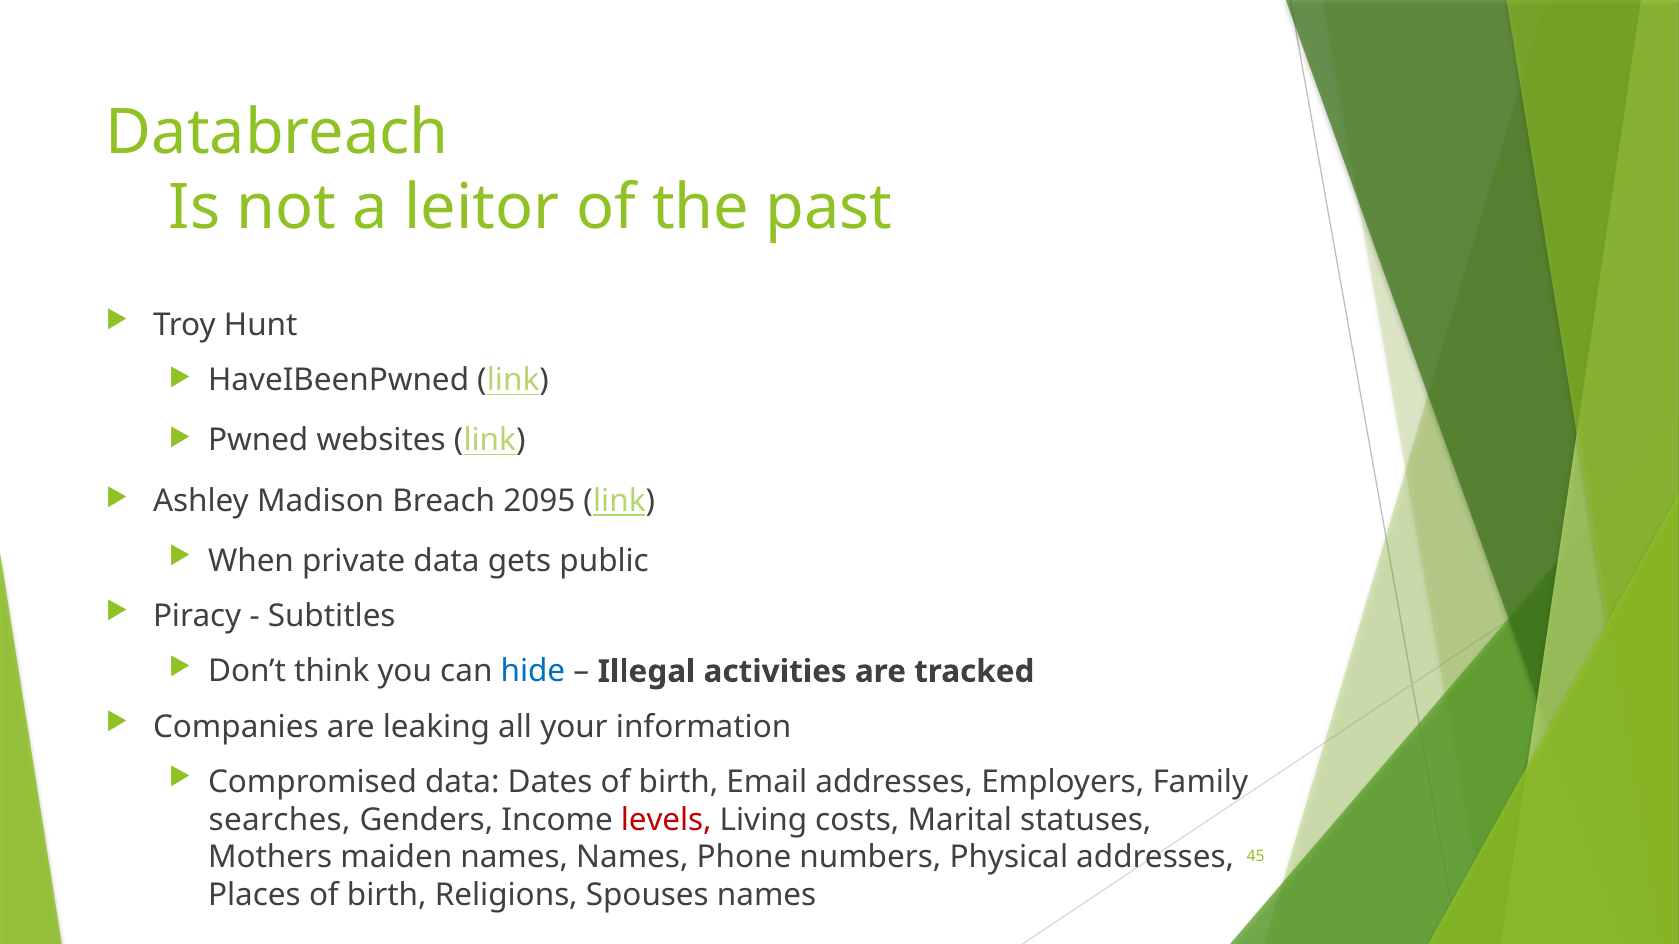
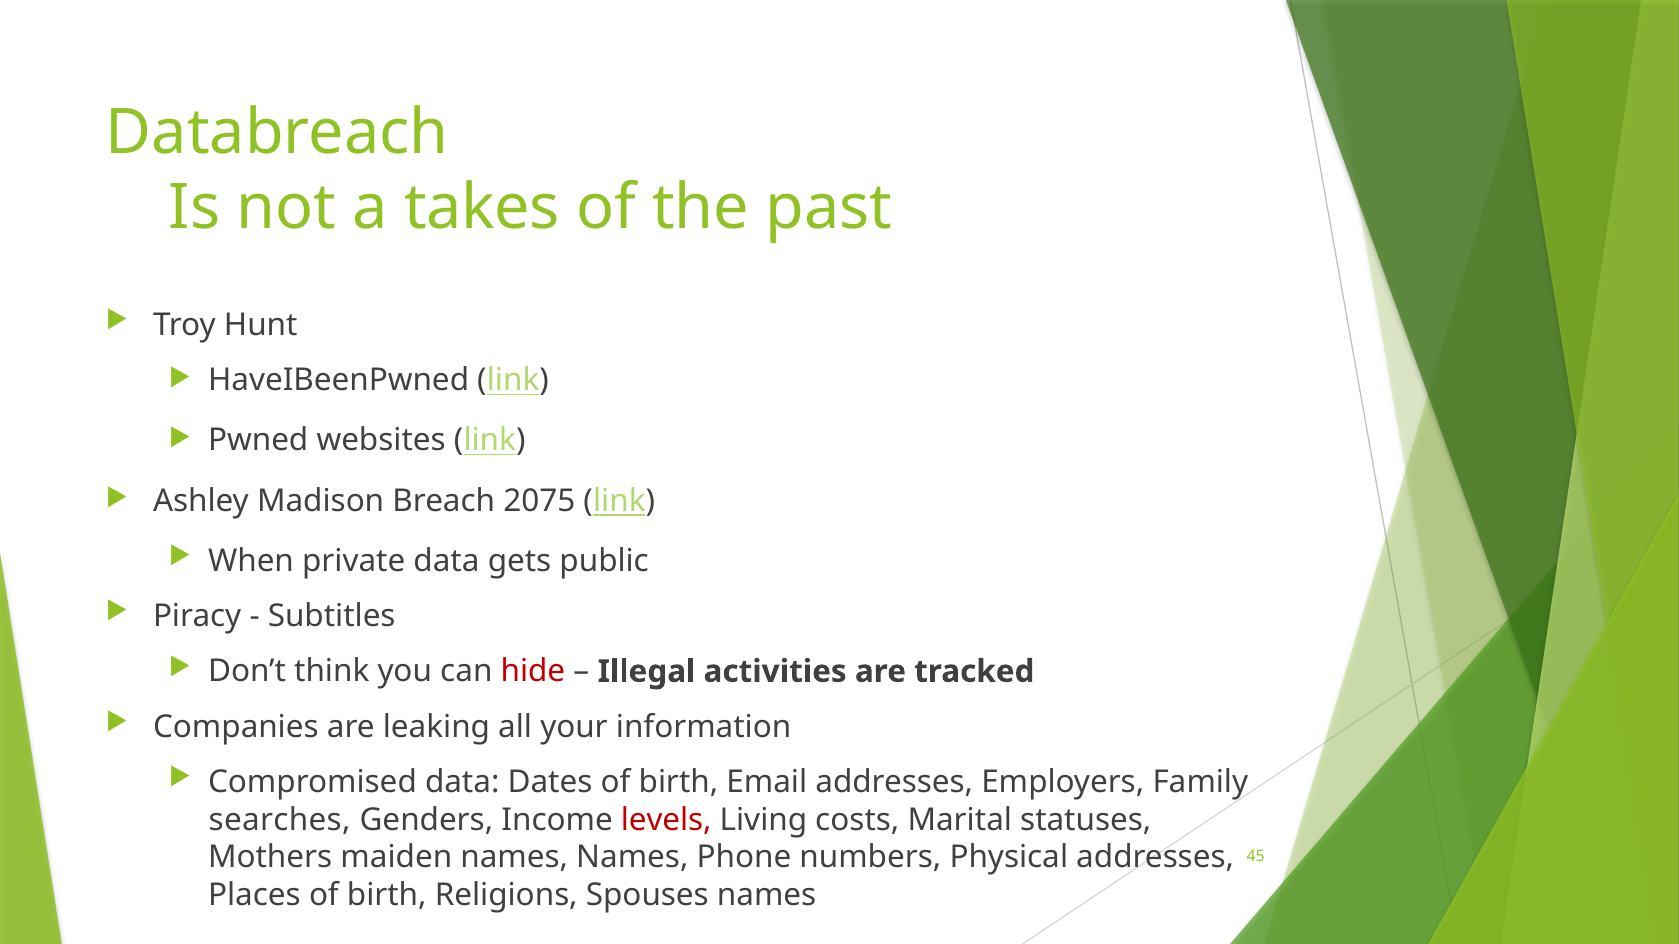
leitor: leitor -> takes
2095: 2095 -> 2075
hide colour: blue -> red
